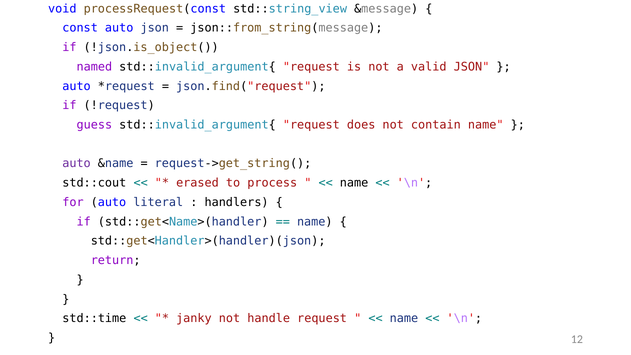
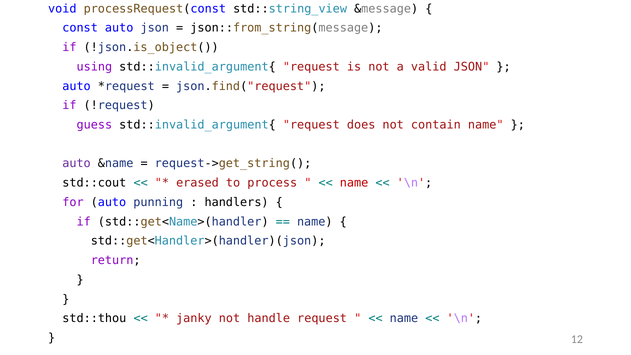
named: named -> using
name at (354, 183) colour: black -> red
literal: literal -> punning
std::time: std::time -> std::thou
